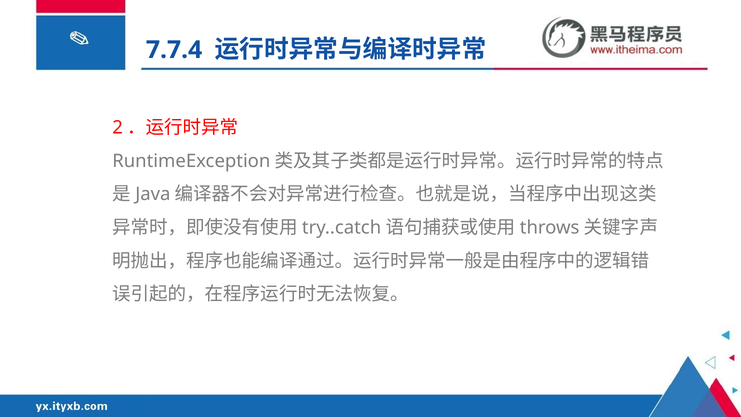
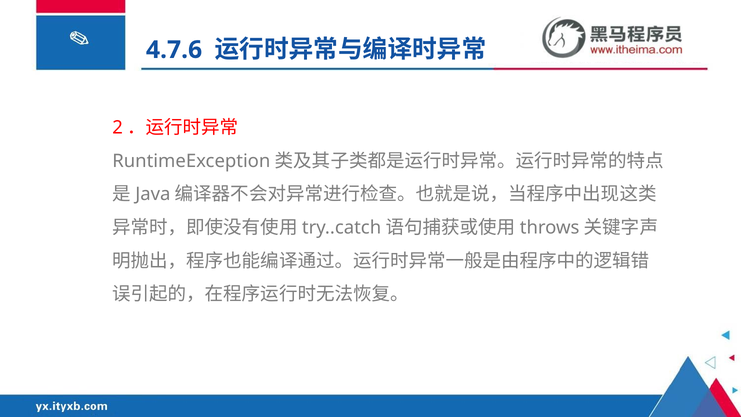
7.7.4: 7.7.4 -> 4.7.6
